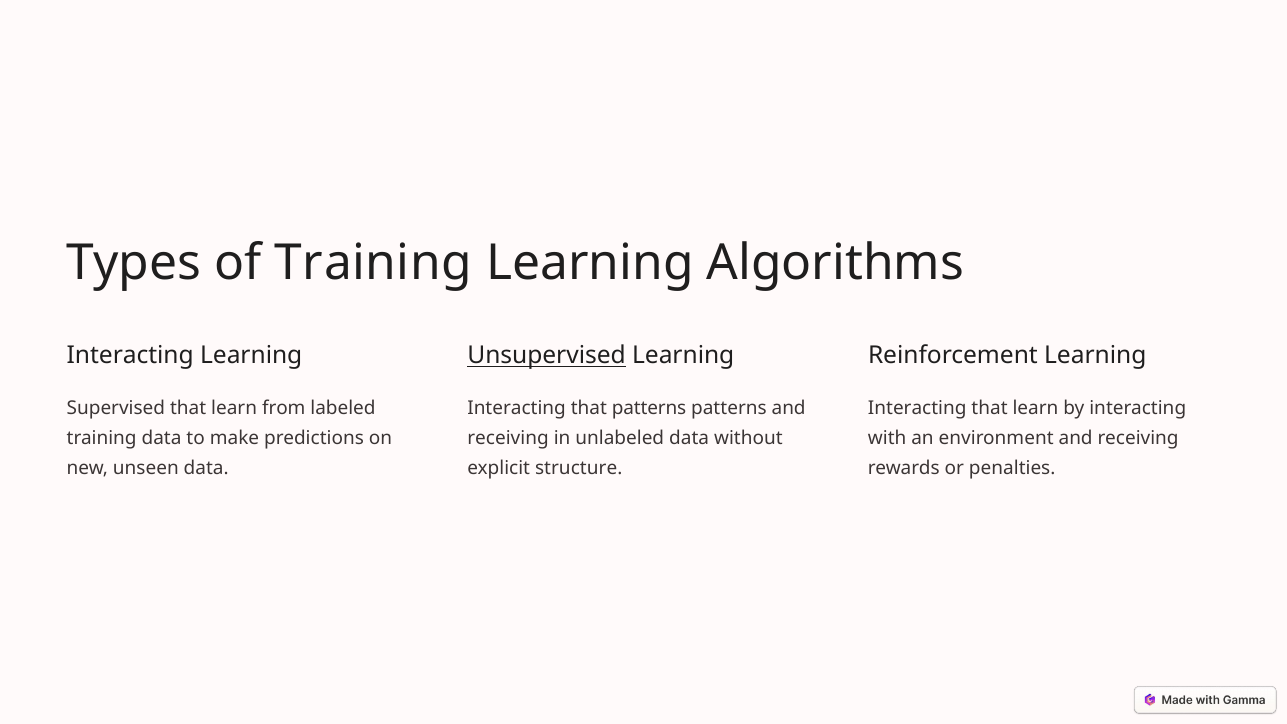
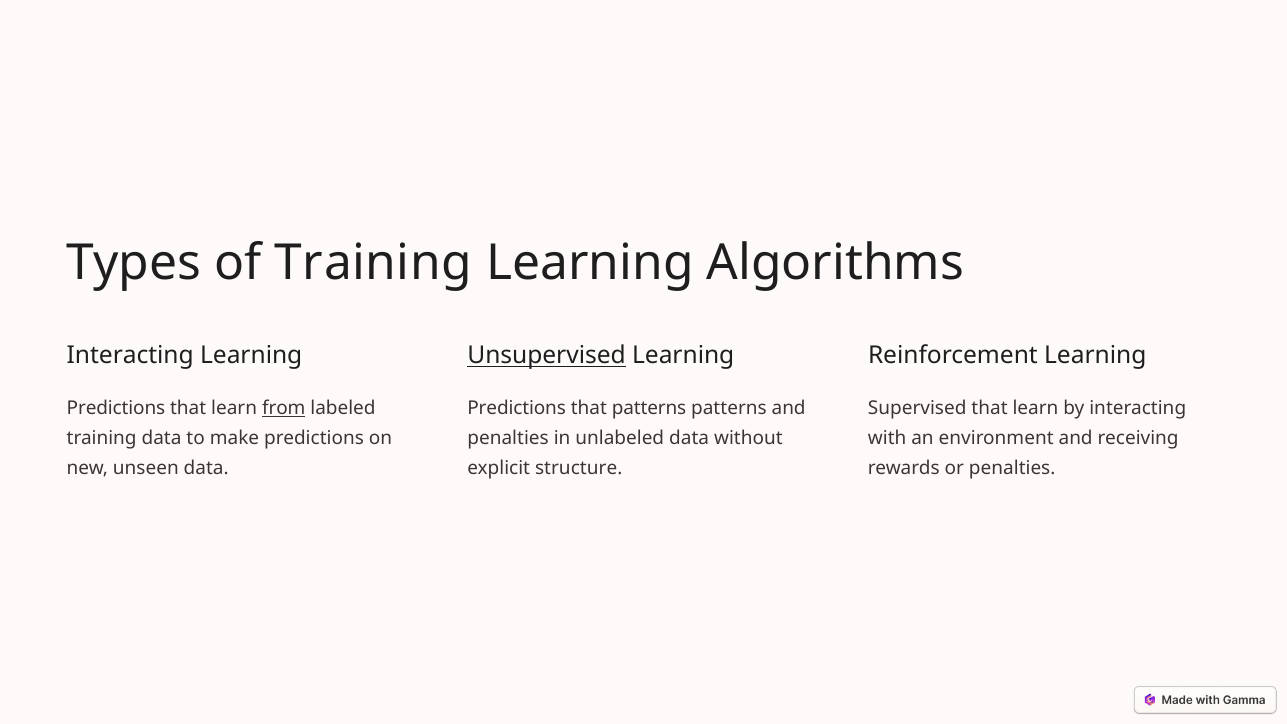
Supervised at (116, 408): Supervised -> Predictions
from underline: none -> present
Interacting at (517, 408): Interacting -> Predictions
Interacting at (917, 408): Interacting -> Supervised
receiving at (508, 438): receiving -> penalties
